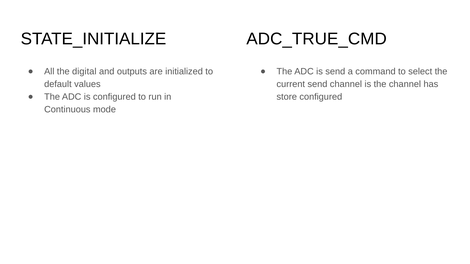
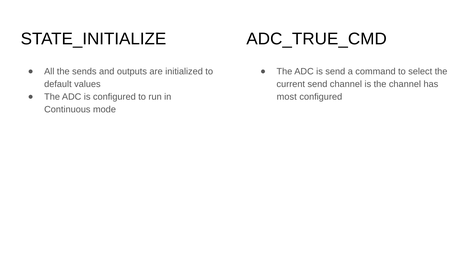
digital: digital -> sends
store: store -> most
